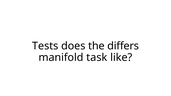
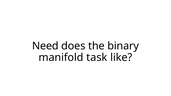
Tests: Tests -> Need
differs: differs -> binary
